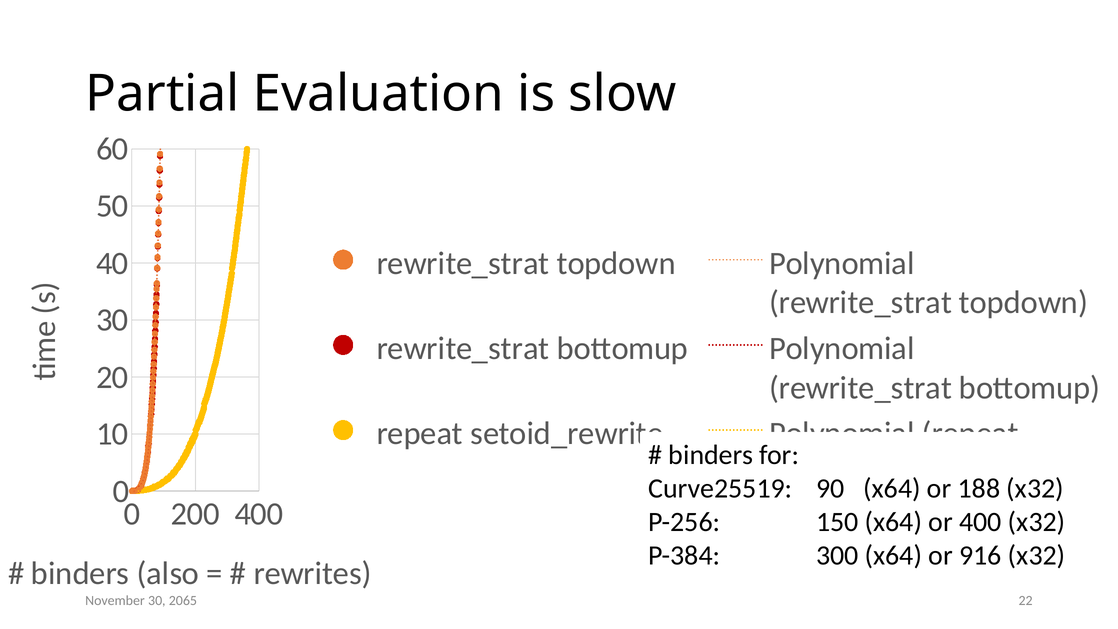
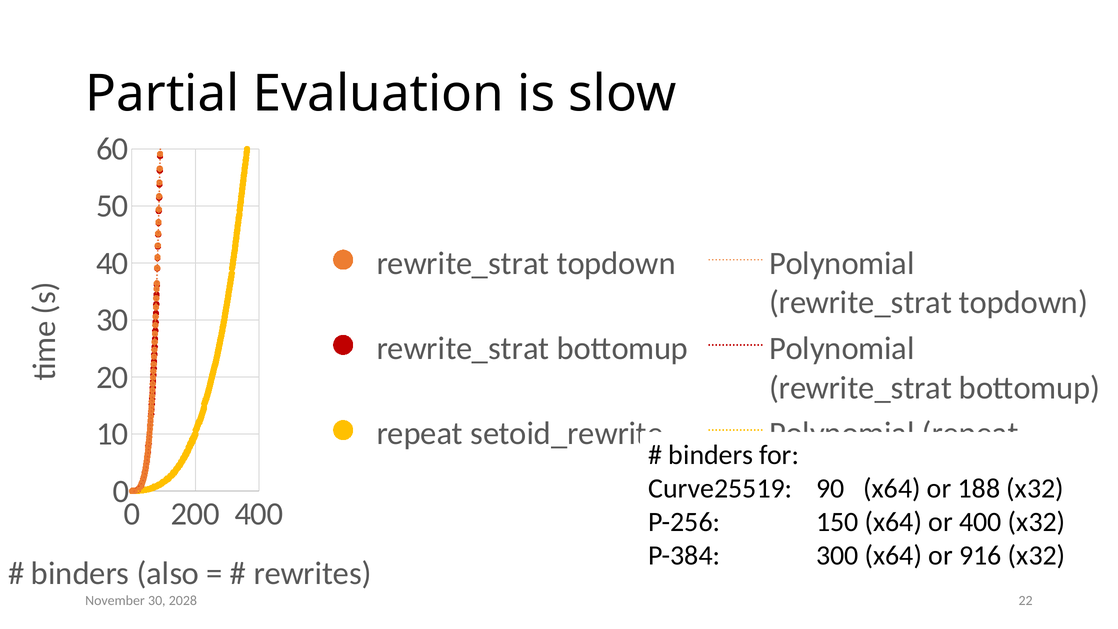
2065: 2065 -> 2028
